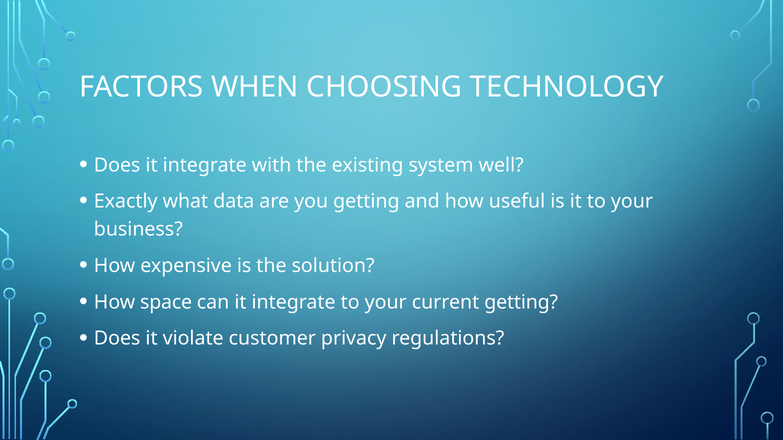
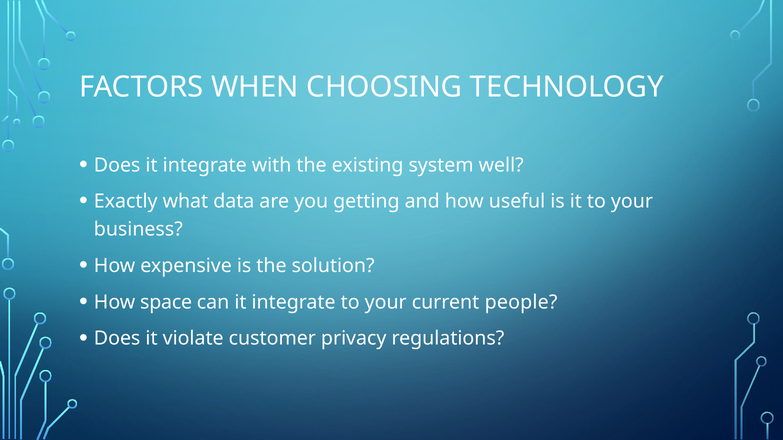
current getting: getting -> people
